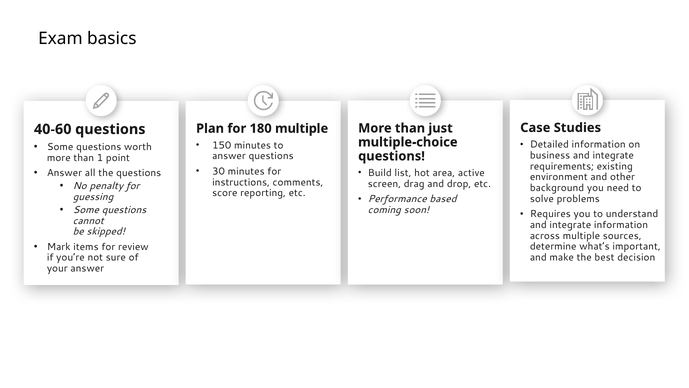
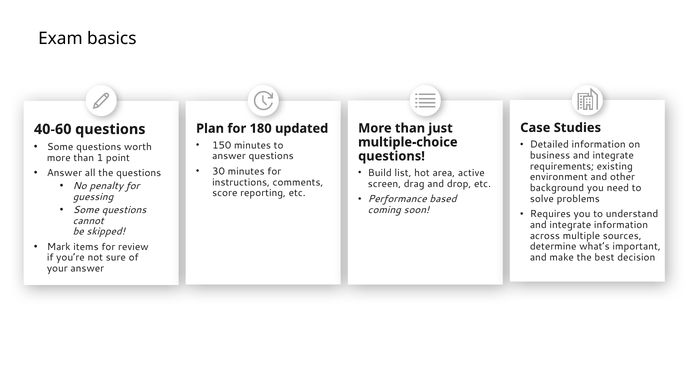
180 multiple: multiple -> updated
